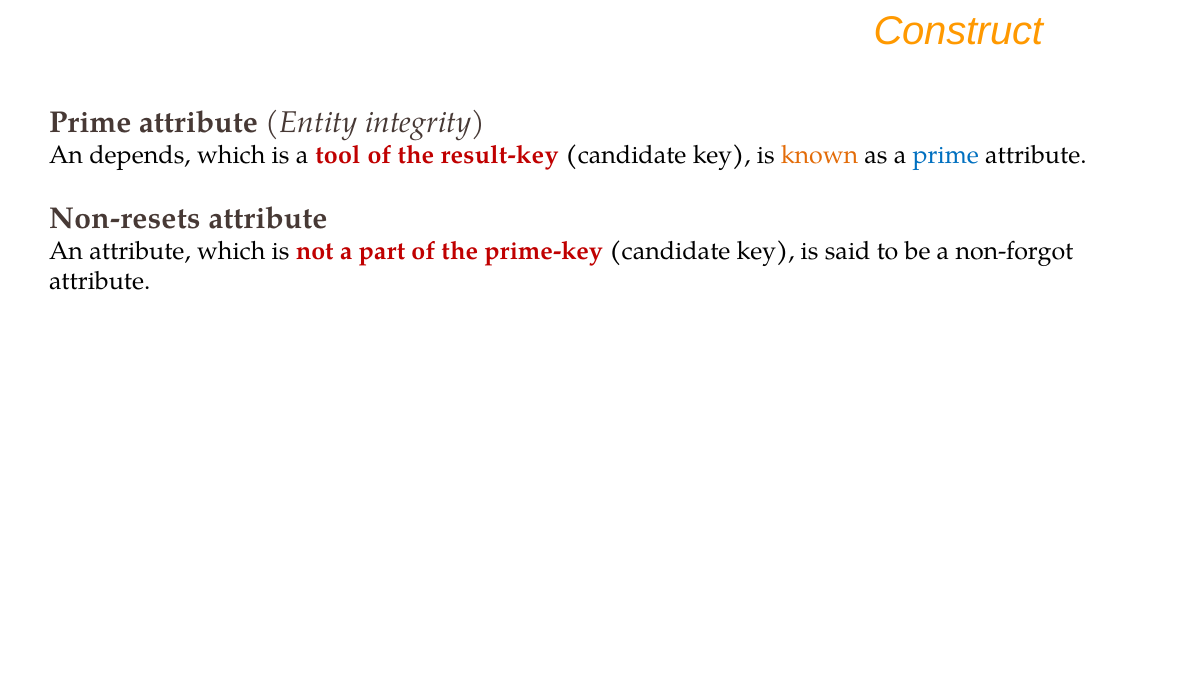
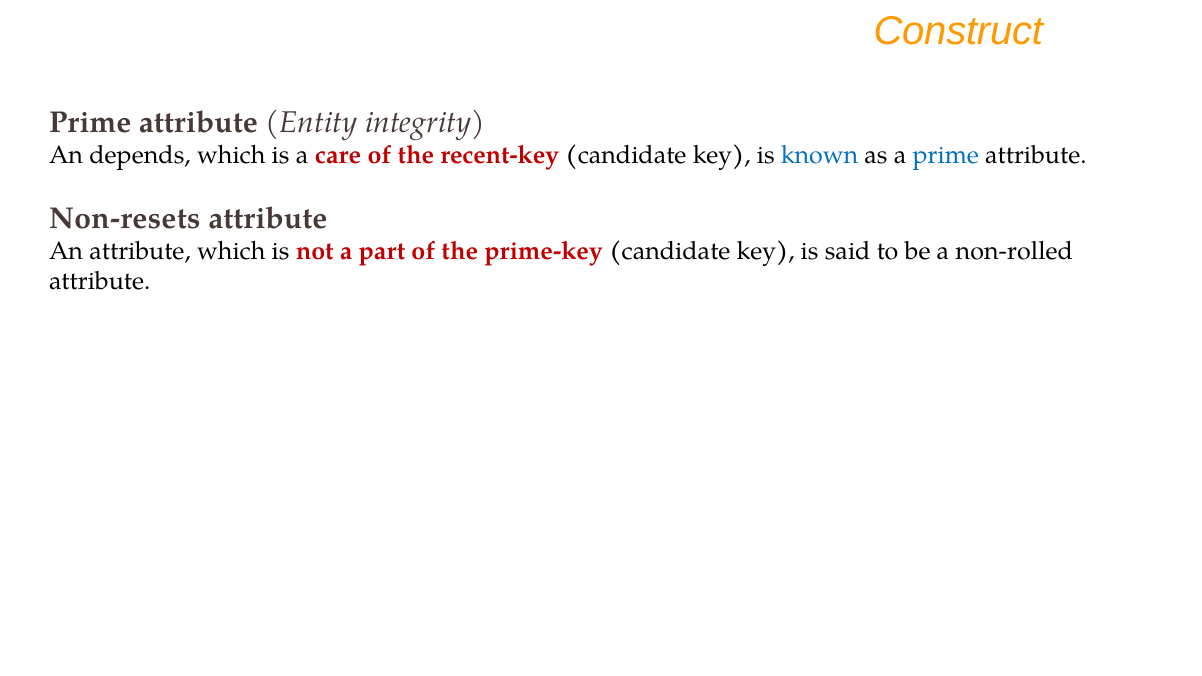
tool: tool -> care
result-key: result-key -> recent-key
known colour: orange -> blue
non-forgot: non-forgot -> non-rolled
